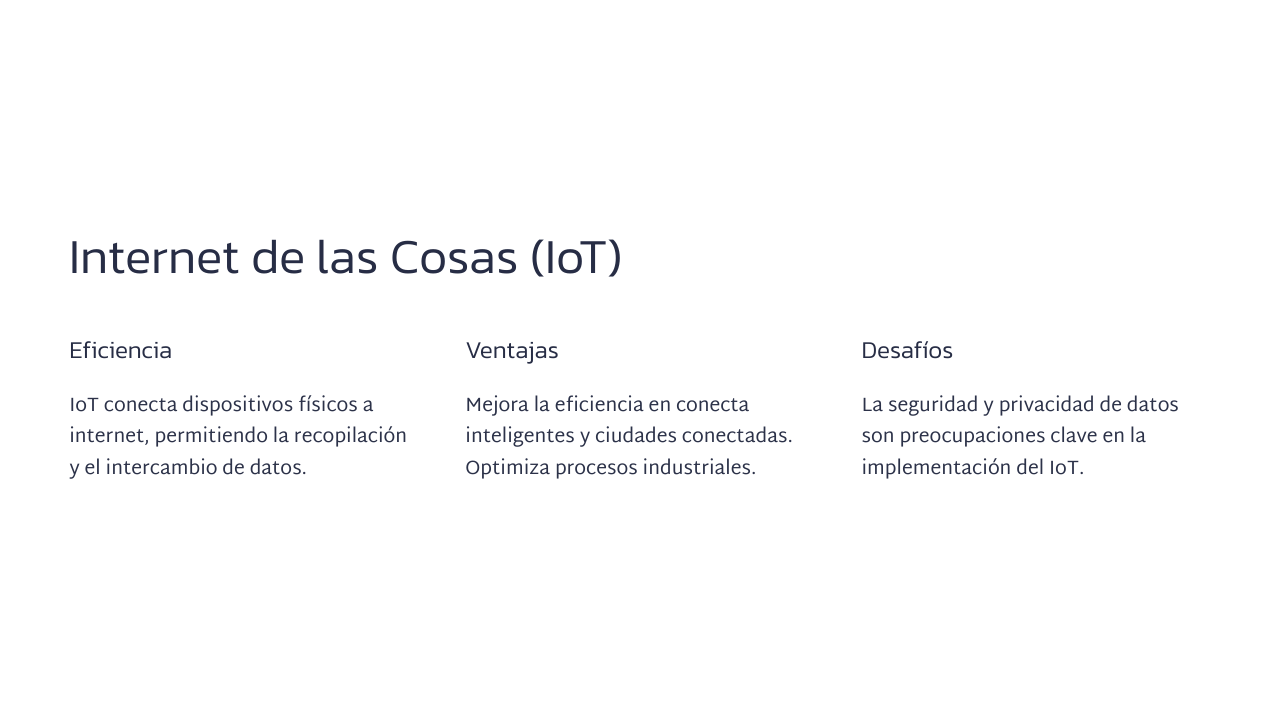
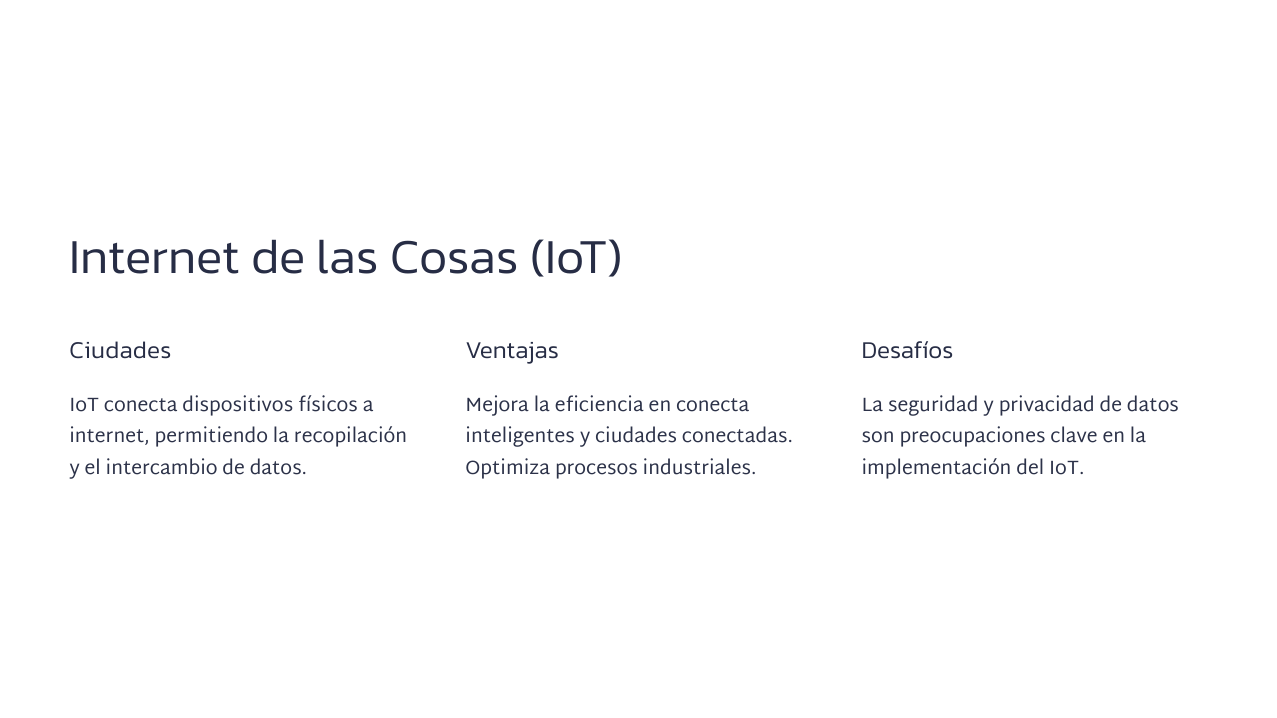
Eficiencia at (121, 351): Eficiencia -> Ciudades
